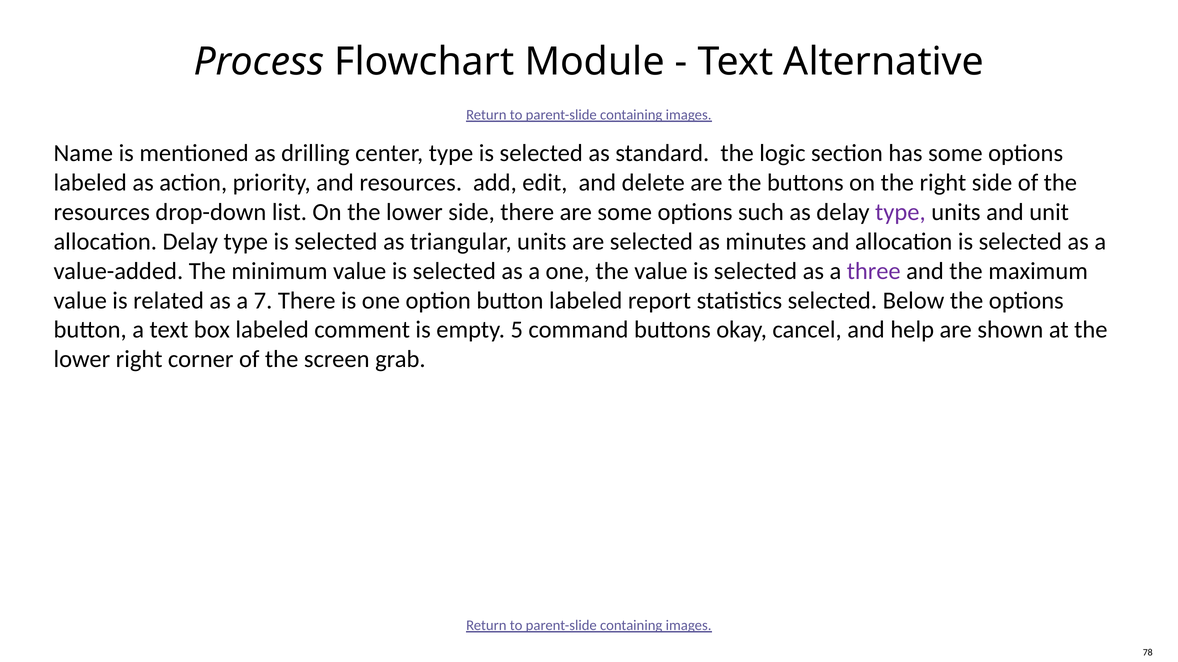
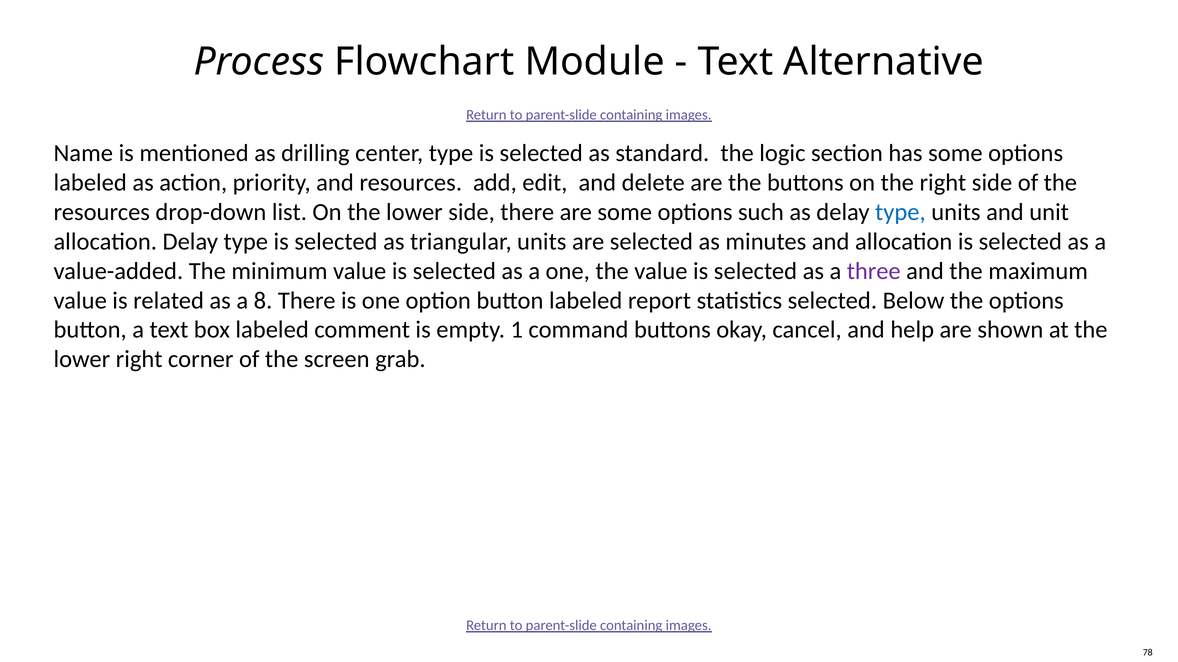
type at (900, 212) colour: purple -> blue
7: 7 -> 8
5: 5 -> 1
